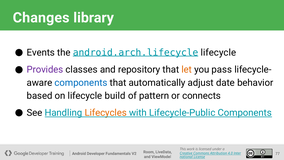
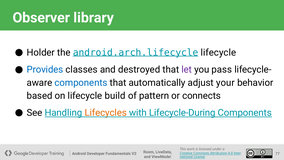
Changes: Changes -> Observer
Events: Events -> Holder
Provides colour: purple -> blue
repository: repository -> destroyed
let colour: orange -> purple
date: date -> your
Lifecycle-Public: Lifecycle-Public -> Lifecycle-During
